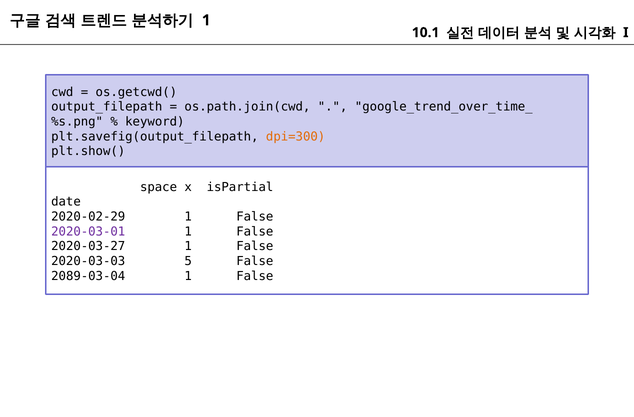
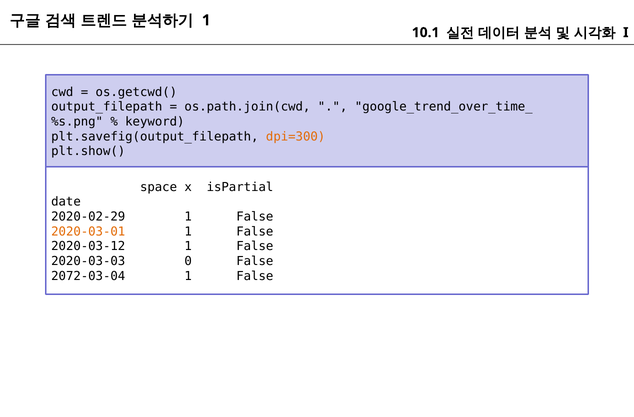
2020-03-01 colour: purple -> orange
2020-03-27: 2020-03-27 -> 2020-03-12
5: 5 -> 0
2089-03-04: 2089-03-04 -> 2072-03-04
